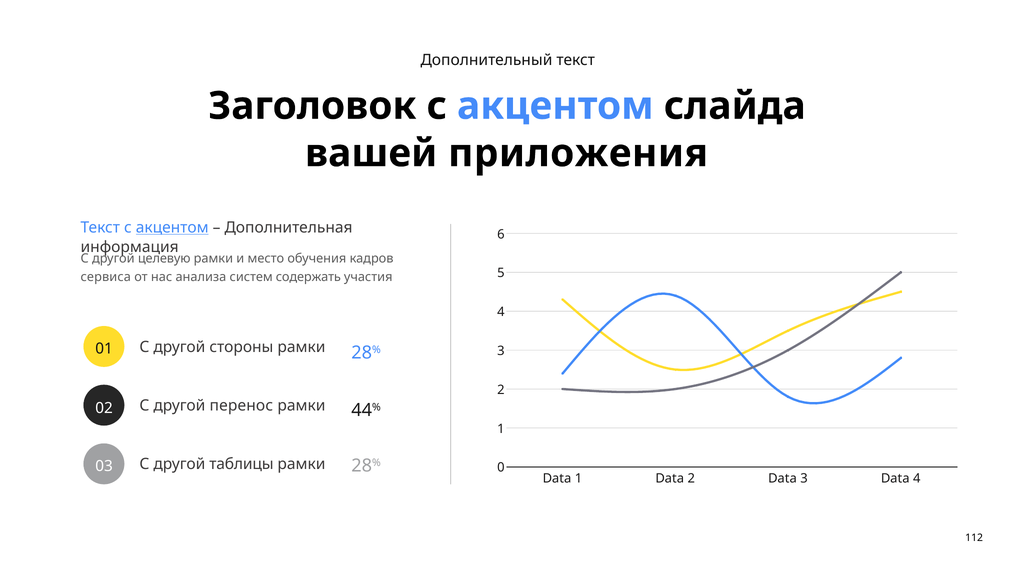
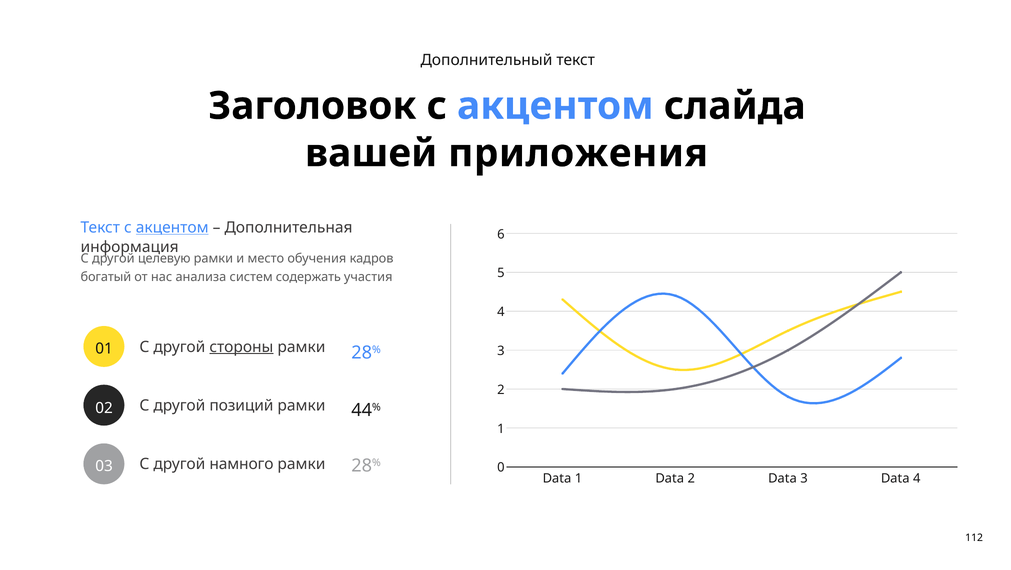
сервиса: сервиса -> богатый
стороны underline: none -> present
перенос: перенос -> позиций
таблицы: таблицы -> намного
